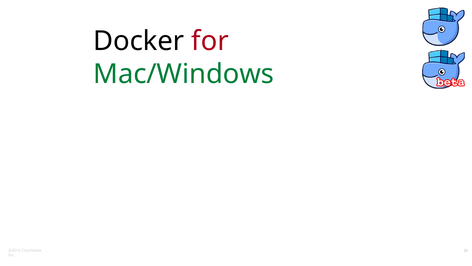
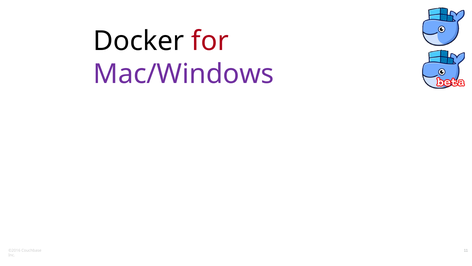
Mac/Windows colour: green -> purple
